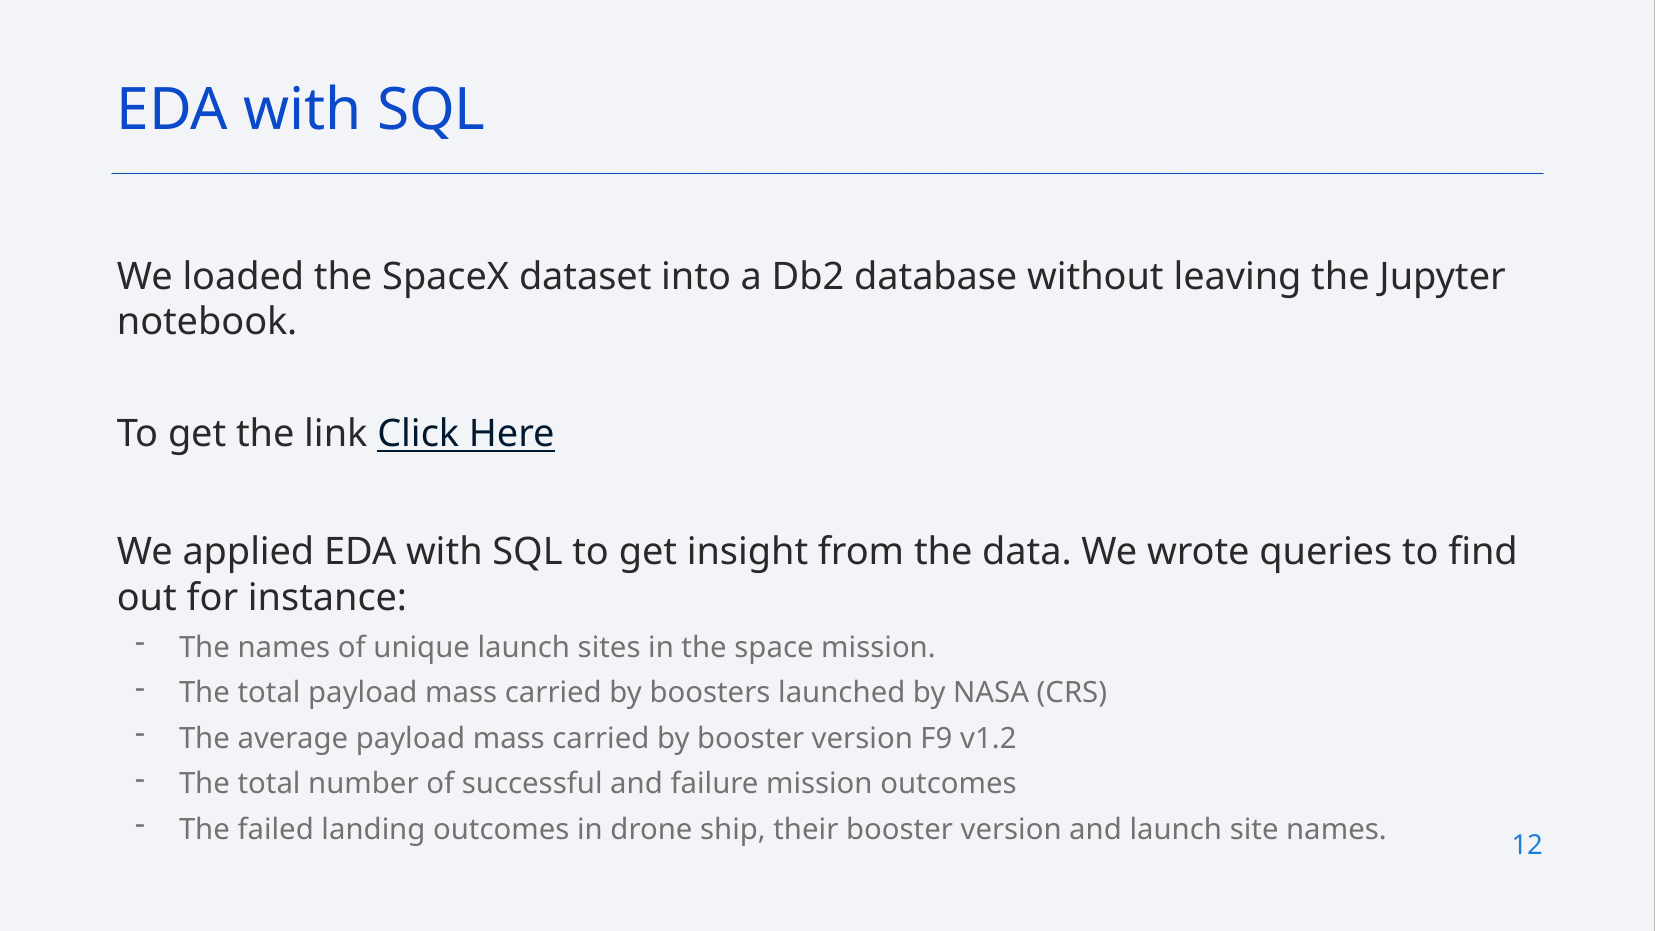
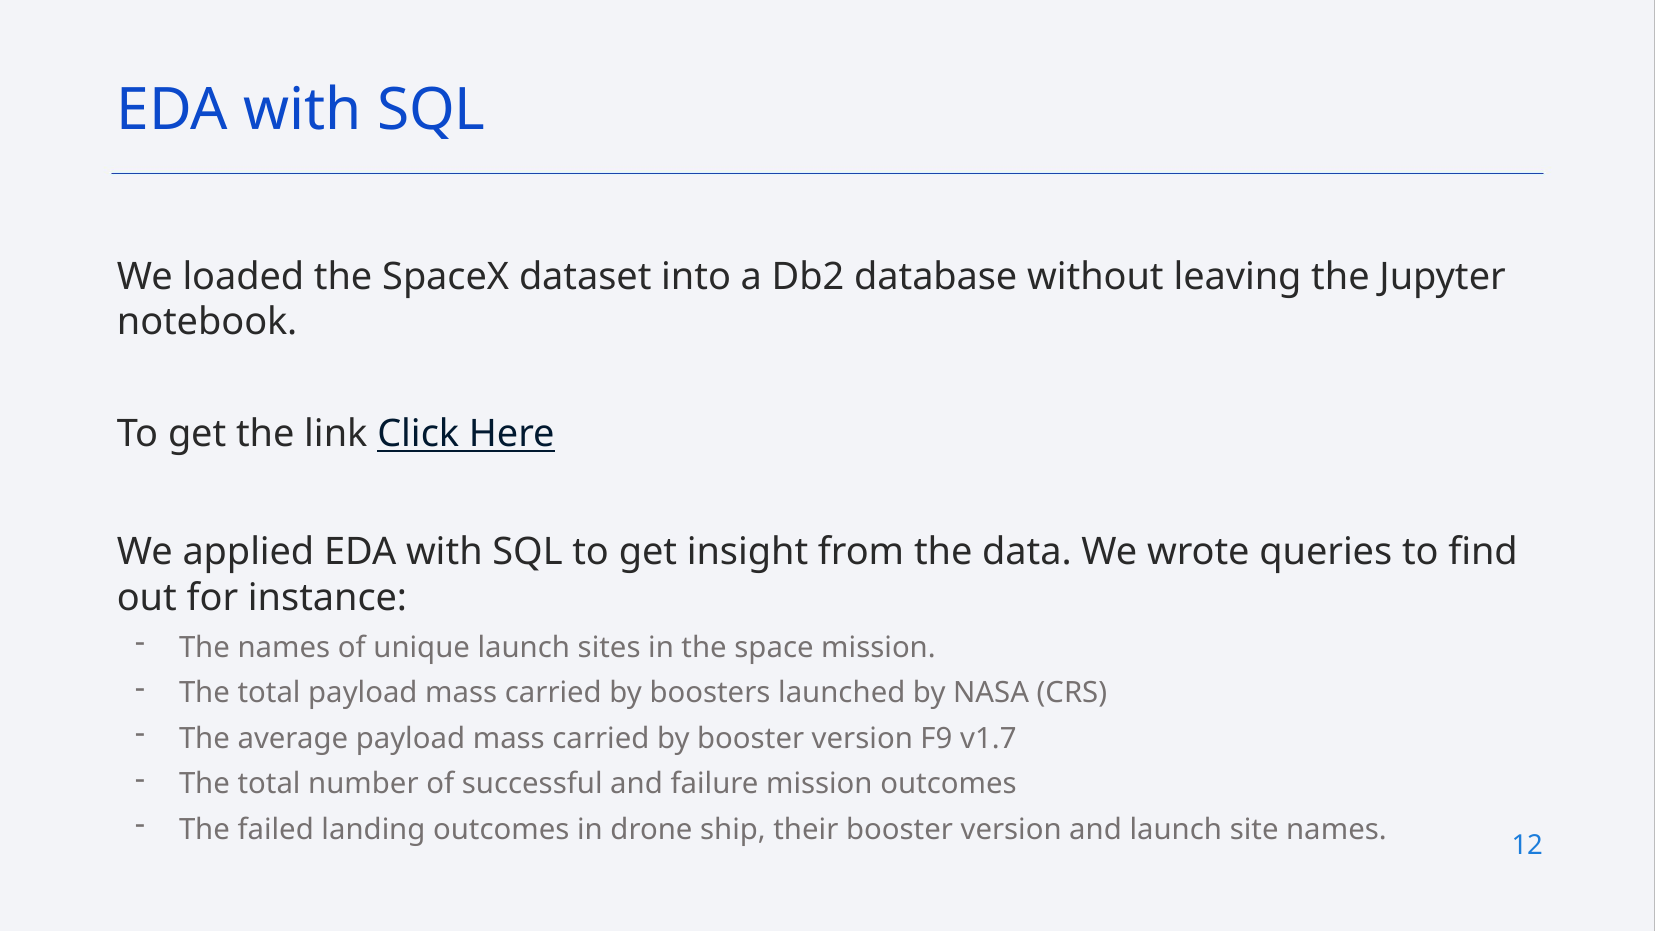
v1.2: v1.2 -> v1.7
